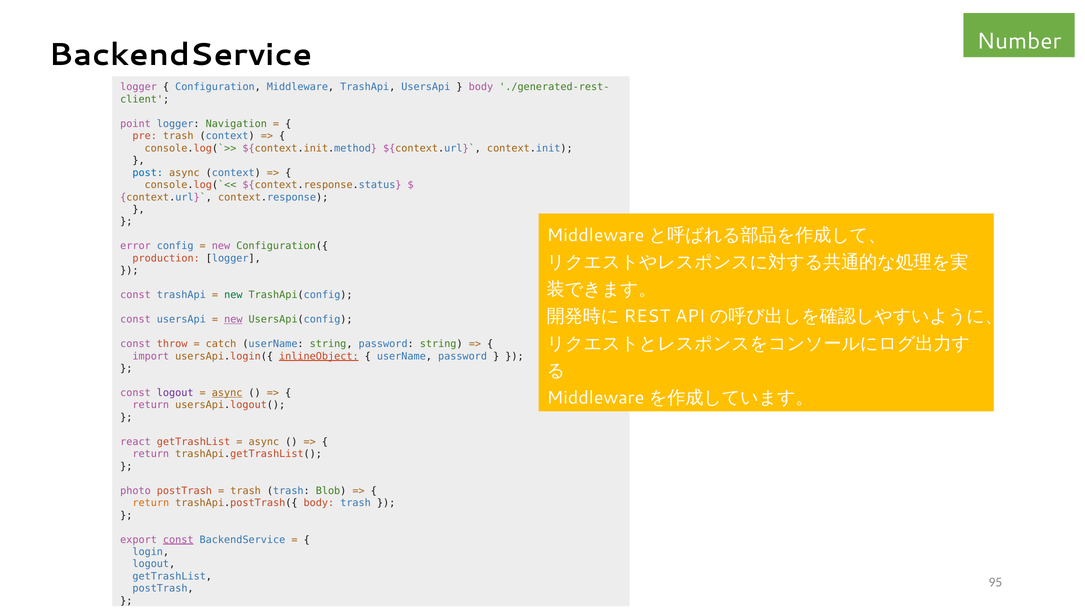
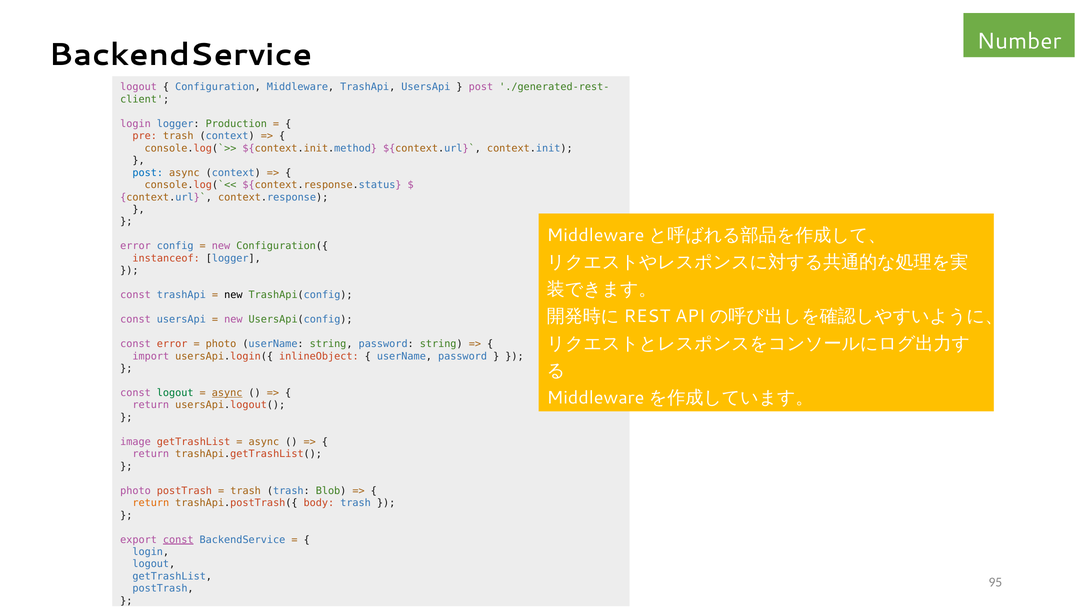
logger at (139, 87): logger -> logout
body at (481, 87): body -> post
point at (136, 124): point -> login
Navigation: Navigation -> Production
production: production -> instanceof
new at (233, 295) colour: green -> black
new at (233, 320) underline: present -> none
const throw: throw -> error
catch at (221, 344): catch -> photo
inlineObject underline: present -> none
logout at (175, 393) colour: purple -> green
react: react -> image
